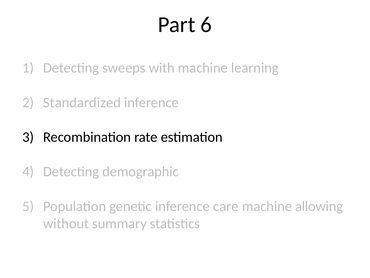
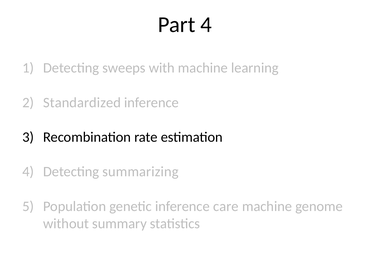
Part 6: 6 -> 4
demographic: demographic -> summarizing
allowing: allowing -> genome
